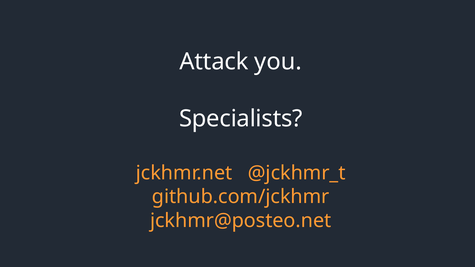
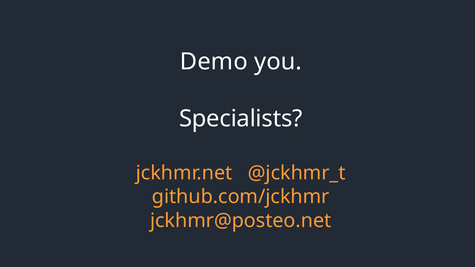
Attack: Attack -> Demo
